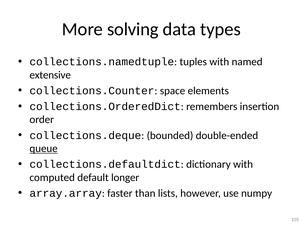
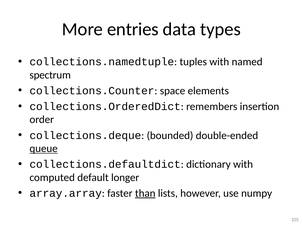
solving: solving -> entries
extensive: extensive -> spectrum
than underline: none -> present
